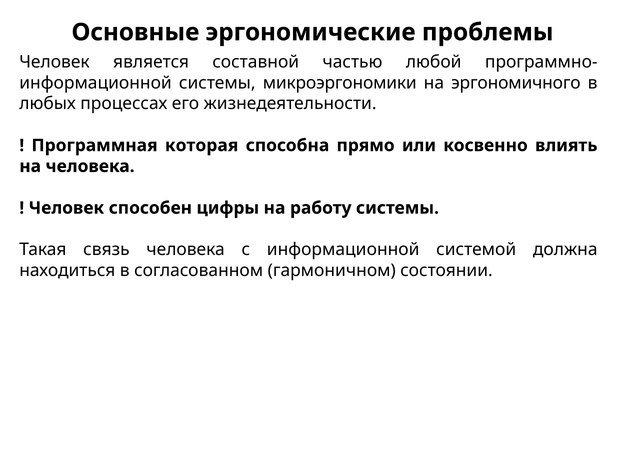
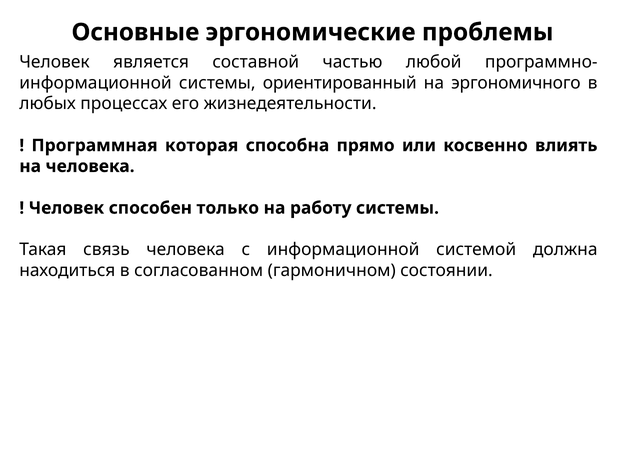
микроэргономики: микроэргономики -> ориентированный
цифры: цифры -> только
